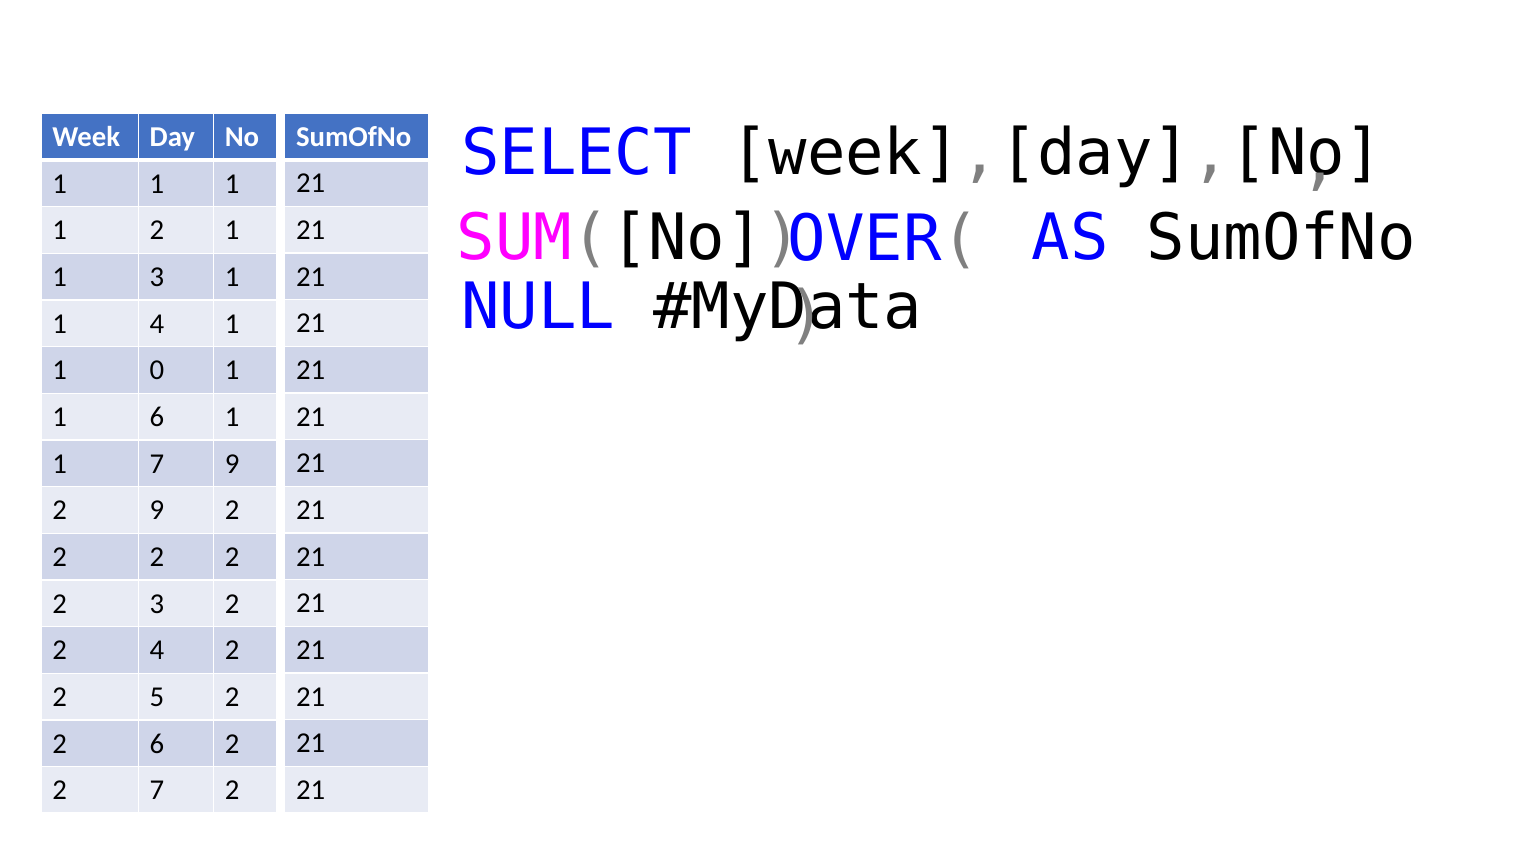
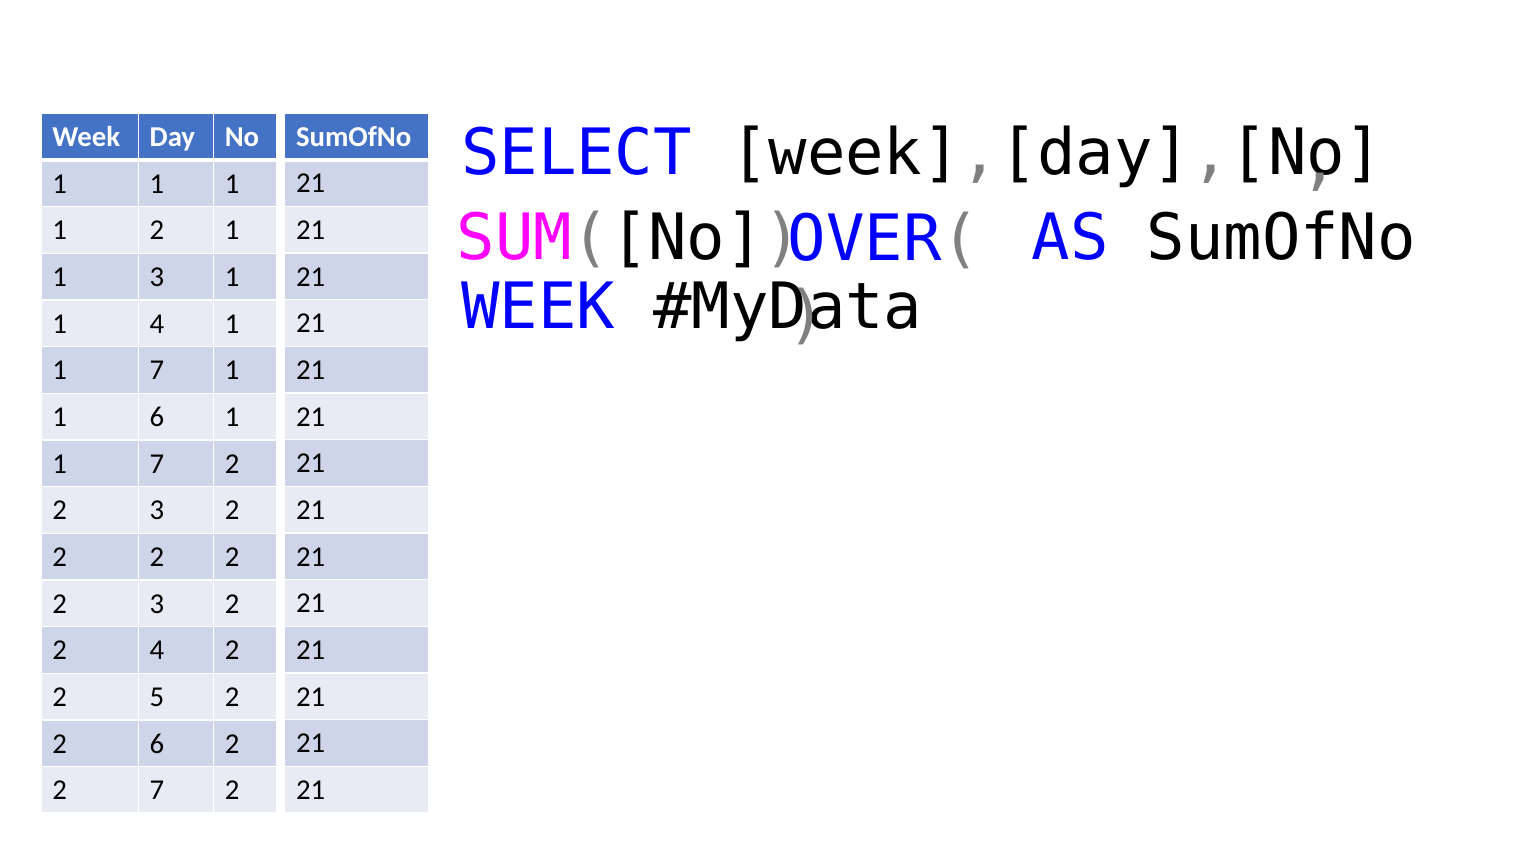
NULL at (538, 307): NULL -> WEEK
0 at (157, 370): 0 -> 7
1 7 9: 9 -> 2
9 at (157, 510): 9 -> 3
